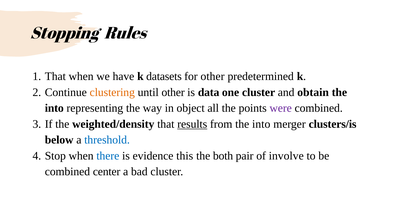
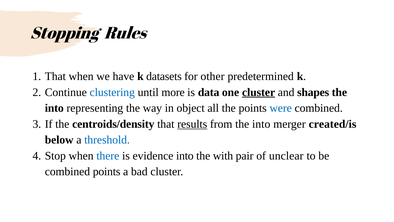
clustering colour: orange -> blue
until other: other -> more
cluster at (259, 92) underline: none -> present
obtain: obtain -> shapes
were colour: purple -> blue
weighted/density: weighted/density -> centroids/density
clusters/is: clusters/is -> created/is
evidence this: this -> into
both: both -> with
involve: involve -> unclear
combined center: center -> points
